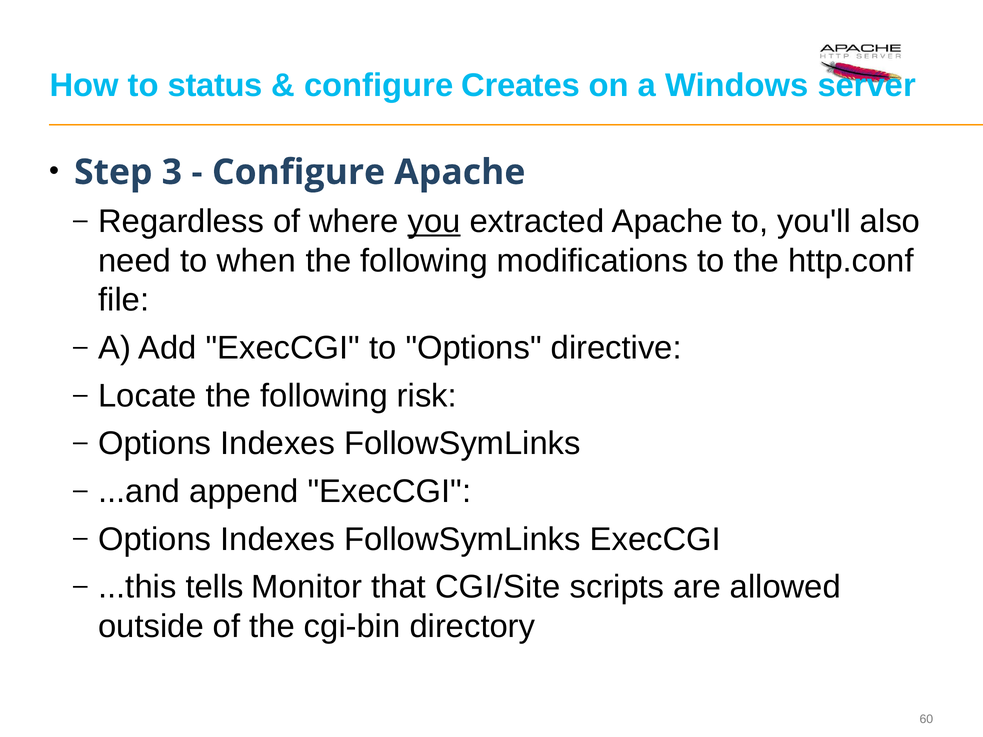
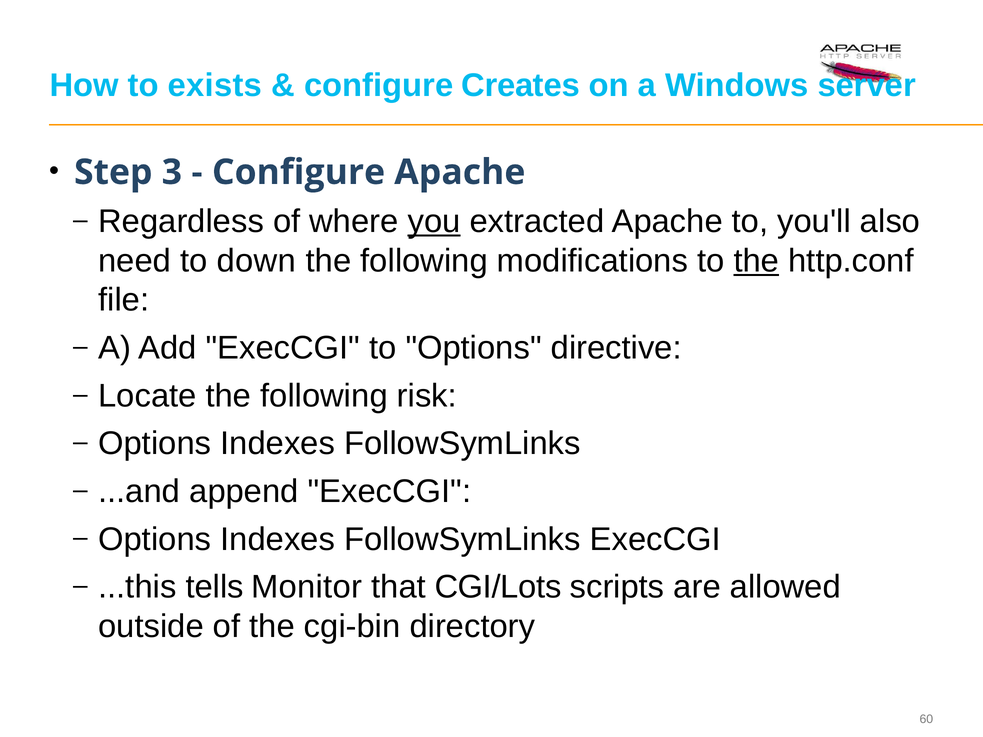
status: status -> exists
when: when -> down
the at (756, 261) underline: none -> present
CGI/Site: CGI/Site -> CGI/Lots
